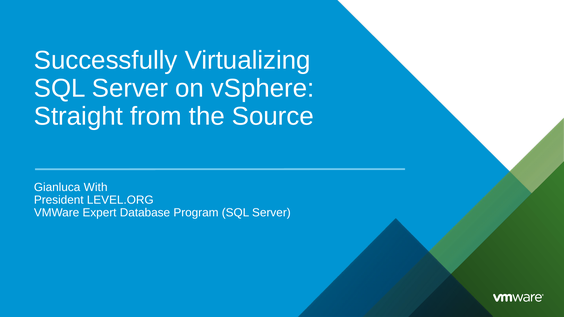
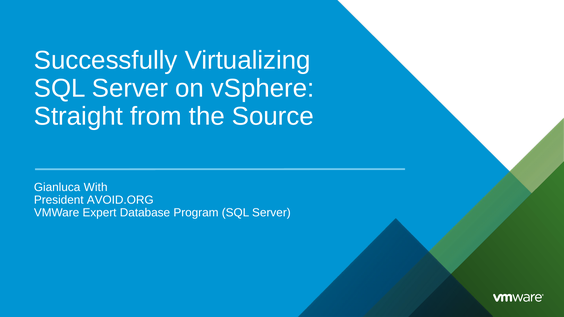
LEVEL.ORG: LEVEL.ORG -> AVOID.ORG
